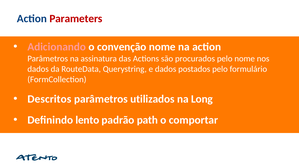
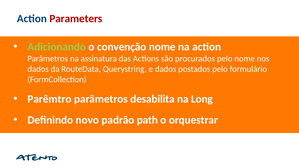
Adicionando colour: pink -> light green
Descritos: Descritos -> Parêmtro
utilizados: utilizados -> desabilita
lento: lento -> novo
comportar: comportar -> orquestrar
